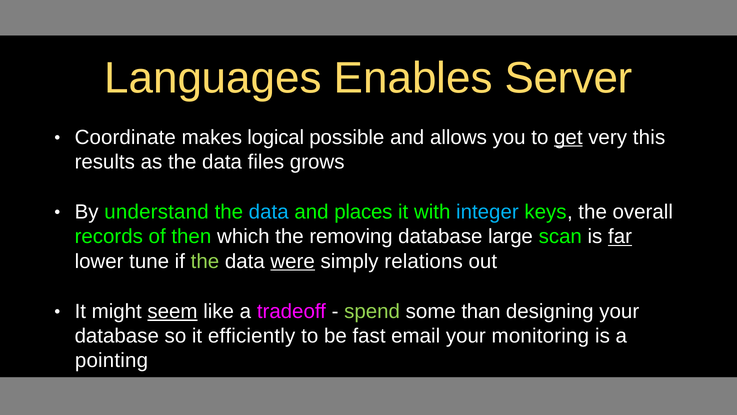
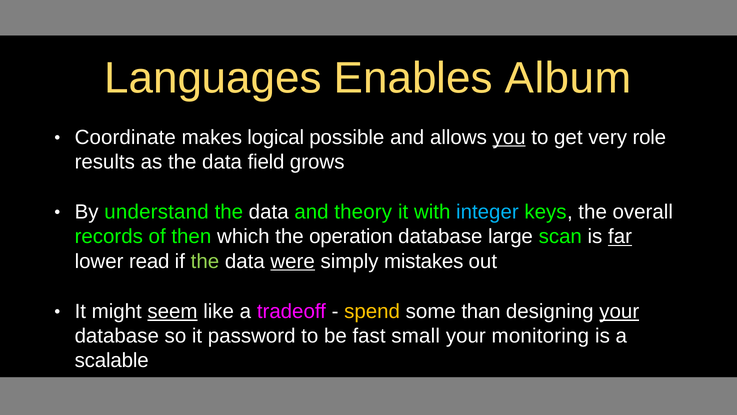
Server: Server -> Album
you underline: none -> present
get underline: present -> none
this: this -> role
files: files -> field
data at (269, 212) colour: light blue -> white
places: places -> theory
removing: removing -> operation
tune: tune -> read
relations: relations -> mistakes
spend colour: light green -> yellow
your at (619, 311) underline: none -> present
efficiently: efficiently -> password
email: email -> small
pointing: pointing -> scalable
